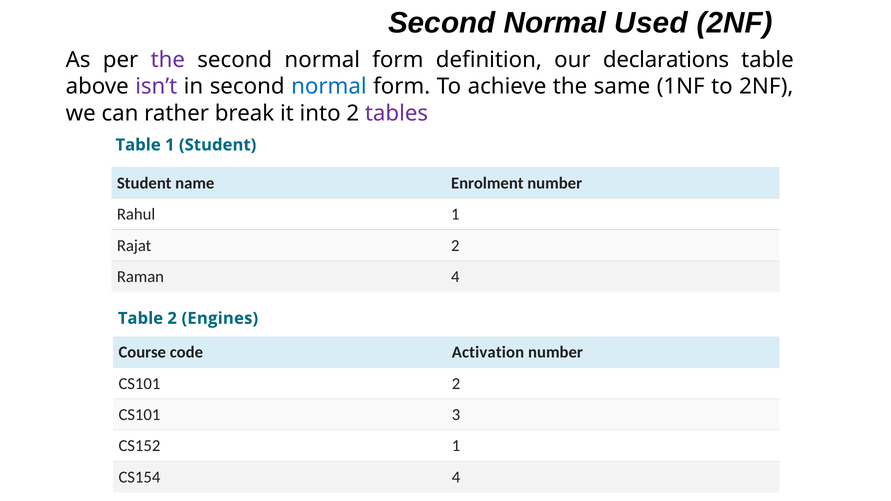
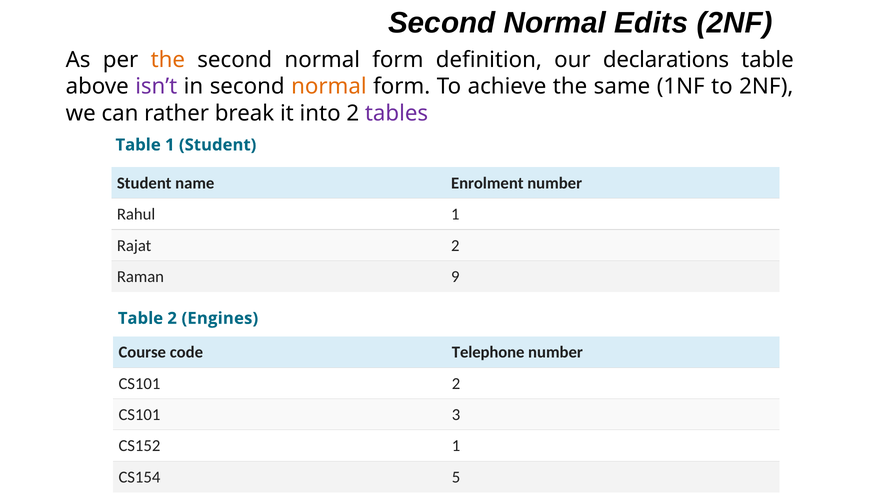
Used: Used -> Edits
the at (168, 60) colour: purple -> orange
normal at (329, 87) colour: blue -> orange
Raman 4: 4 -> 9
Activation: Activation -> Telephone
CS154 4: 4 -> 5
